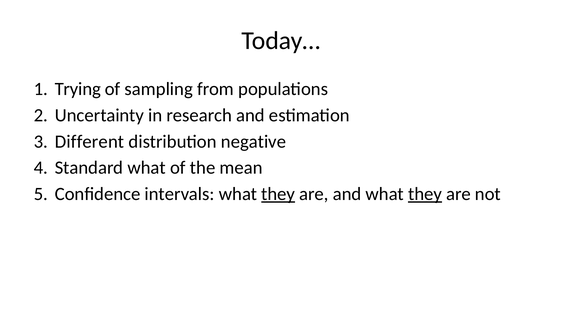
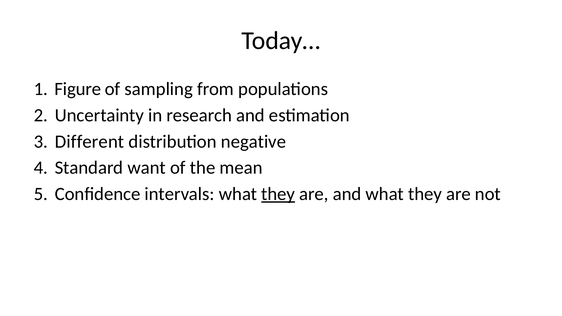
Trying: Trying -> Figure
Standard what: what -> want
they at (425, 194) underline: present -> none
